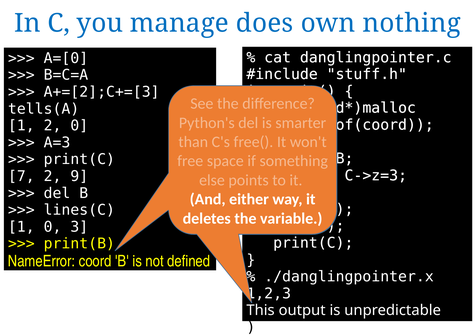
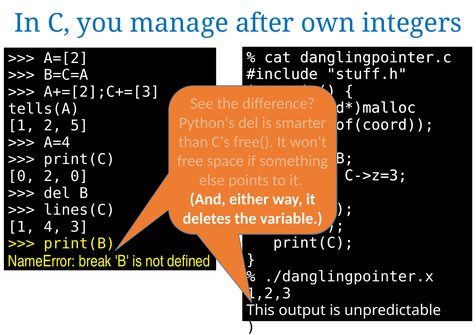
does: does -> after
own nothing: nothing -> integers
A=[0: A=[0 -> A=[2
2 0: 0 -> 5
A=3: A=3 -> A=4
7 at (21, 177): 7 -> 0
2 9: 9 -> 0
1 0: 0 -> 4
coord: coord -> break
